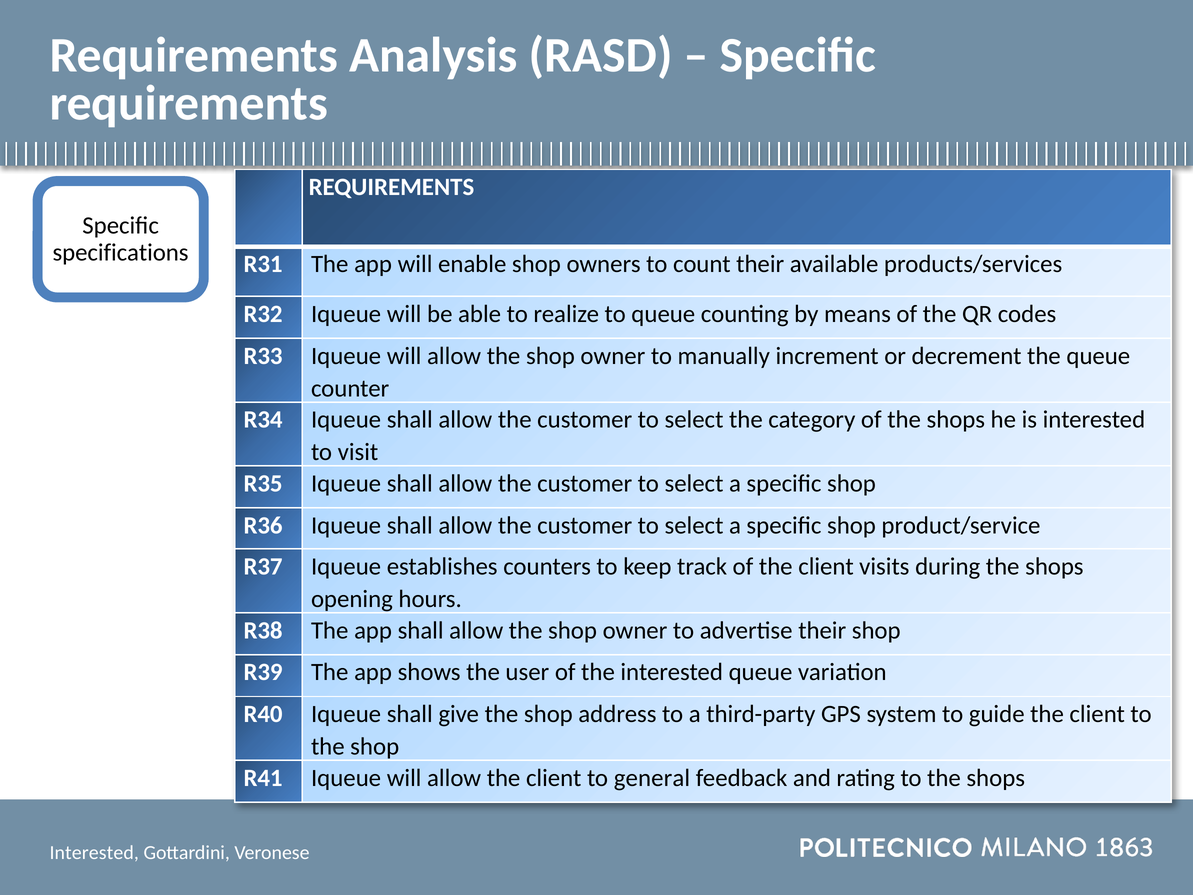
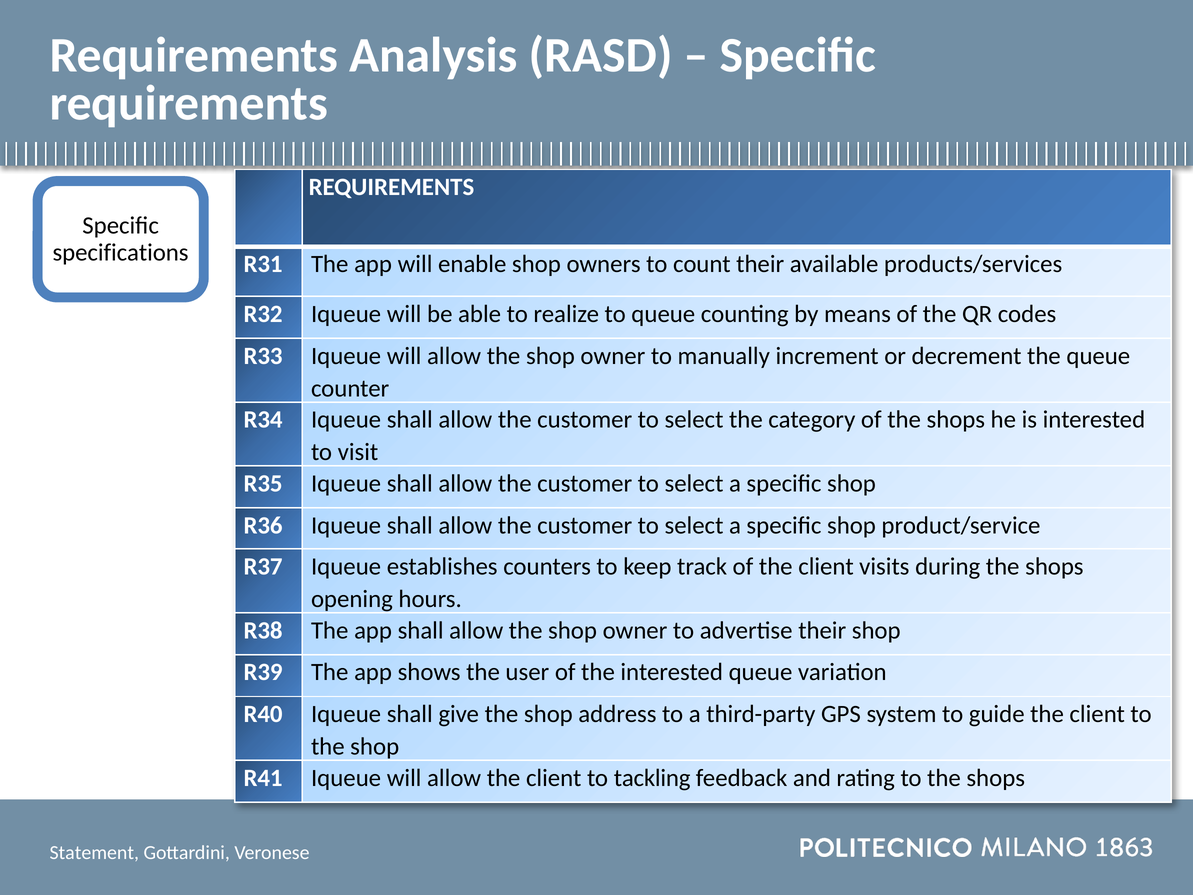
general: general -> tackling
Interested at (94, 852): Interested -> Statement
